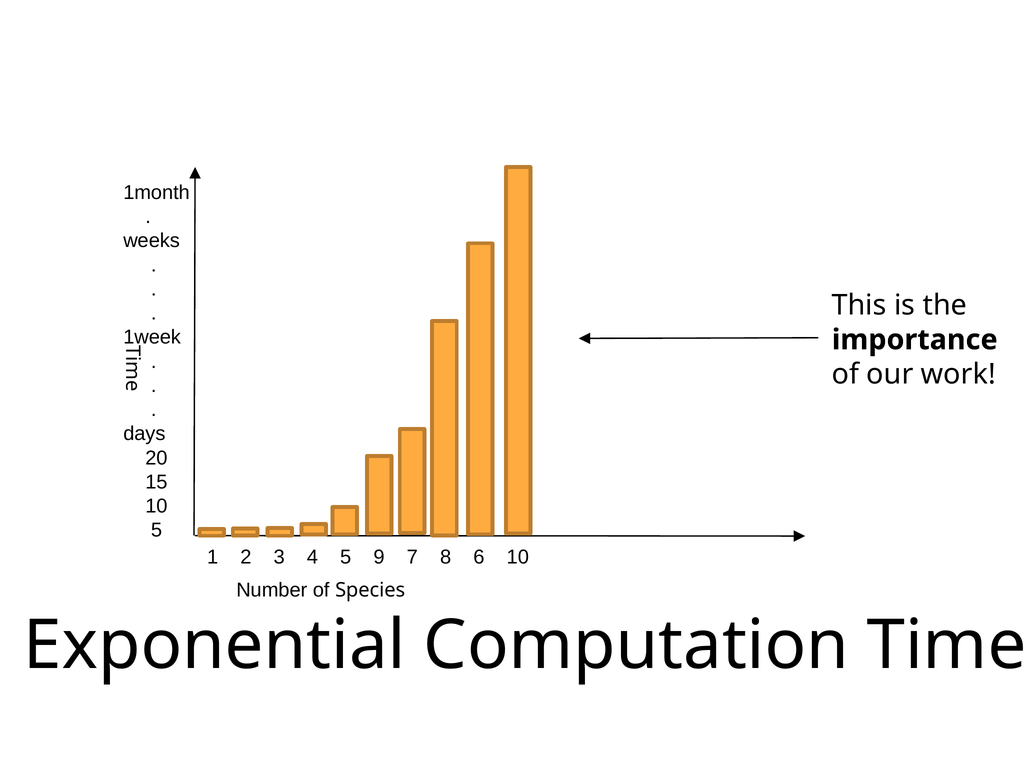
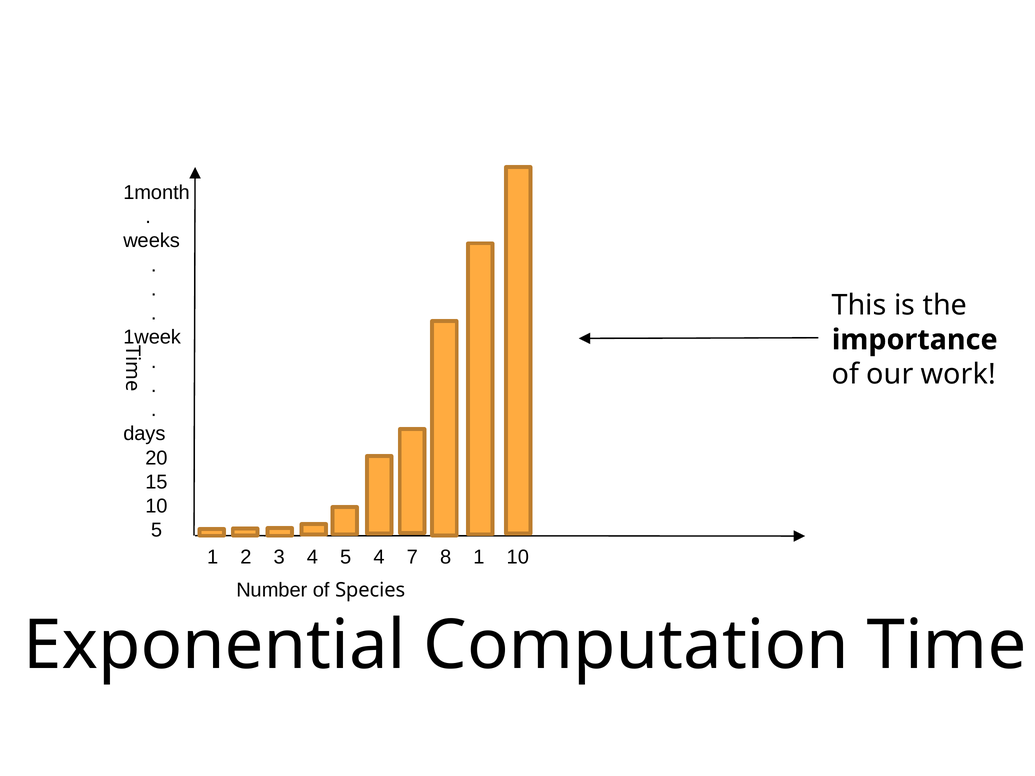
5 9: 9 -> 4
8 6: 6 -> 1
